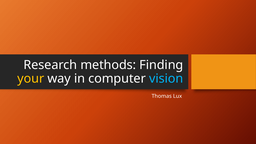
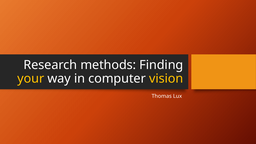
vision colour: light blue -> yellow
